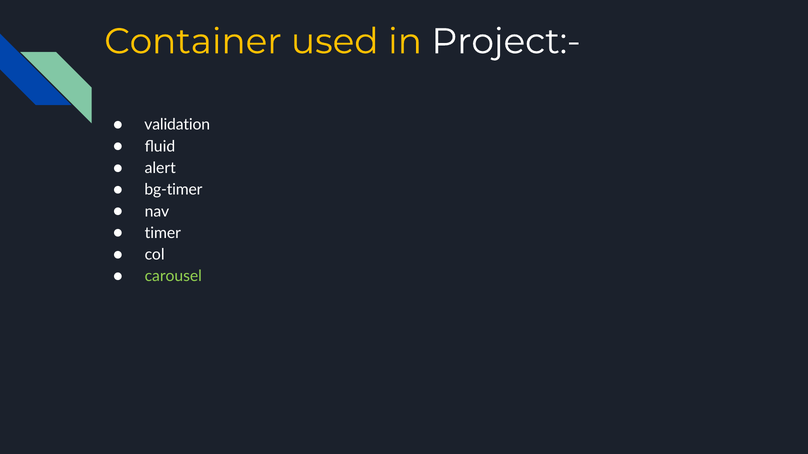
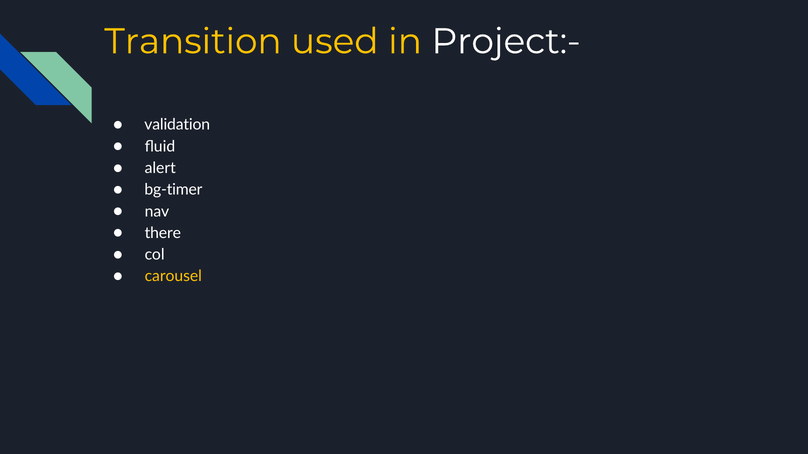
Container: Container -> Transition
timer: timer -> there
carousel colour: light green -> yellow
